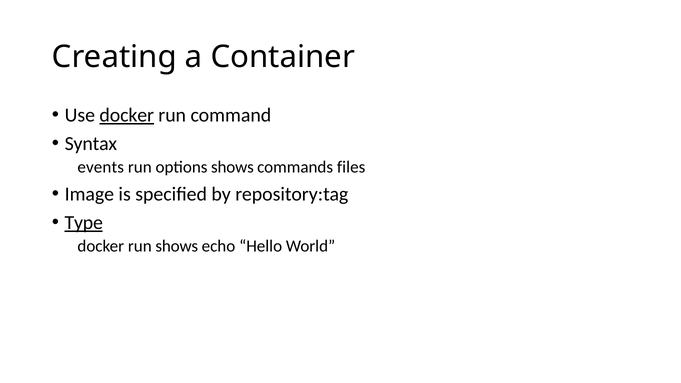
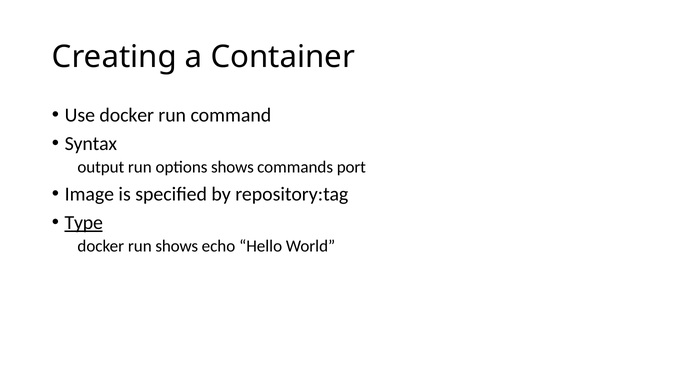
docker at (127, 115) underline: present -> none
events: events -> output
files: files -> port
